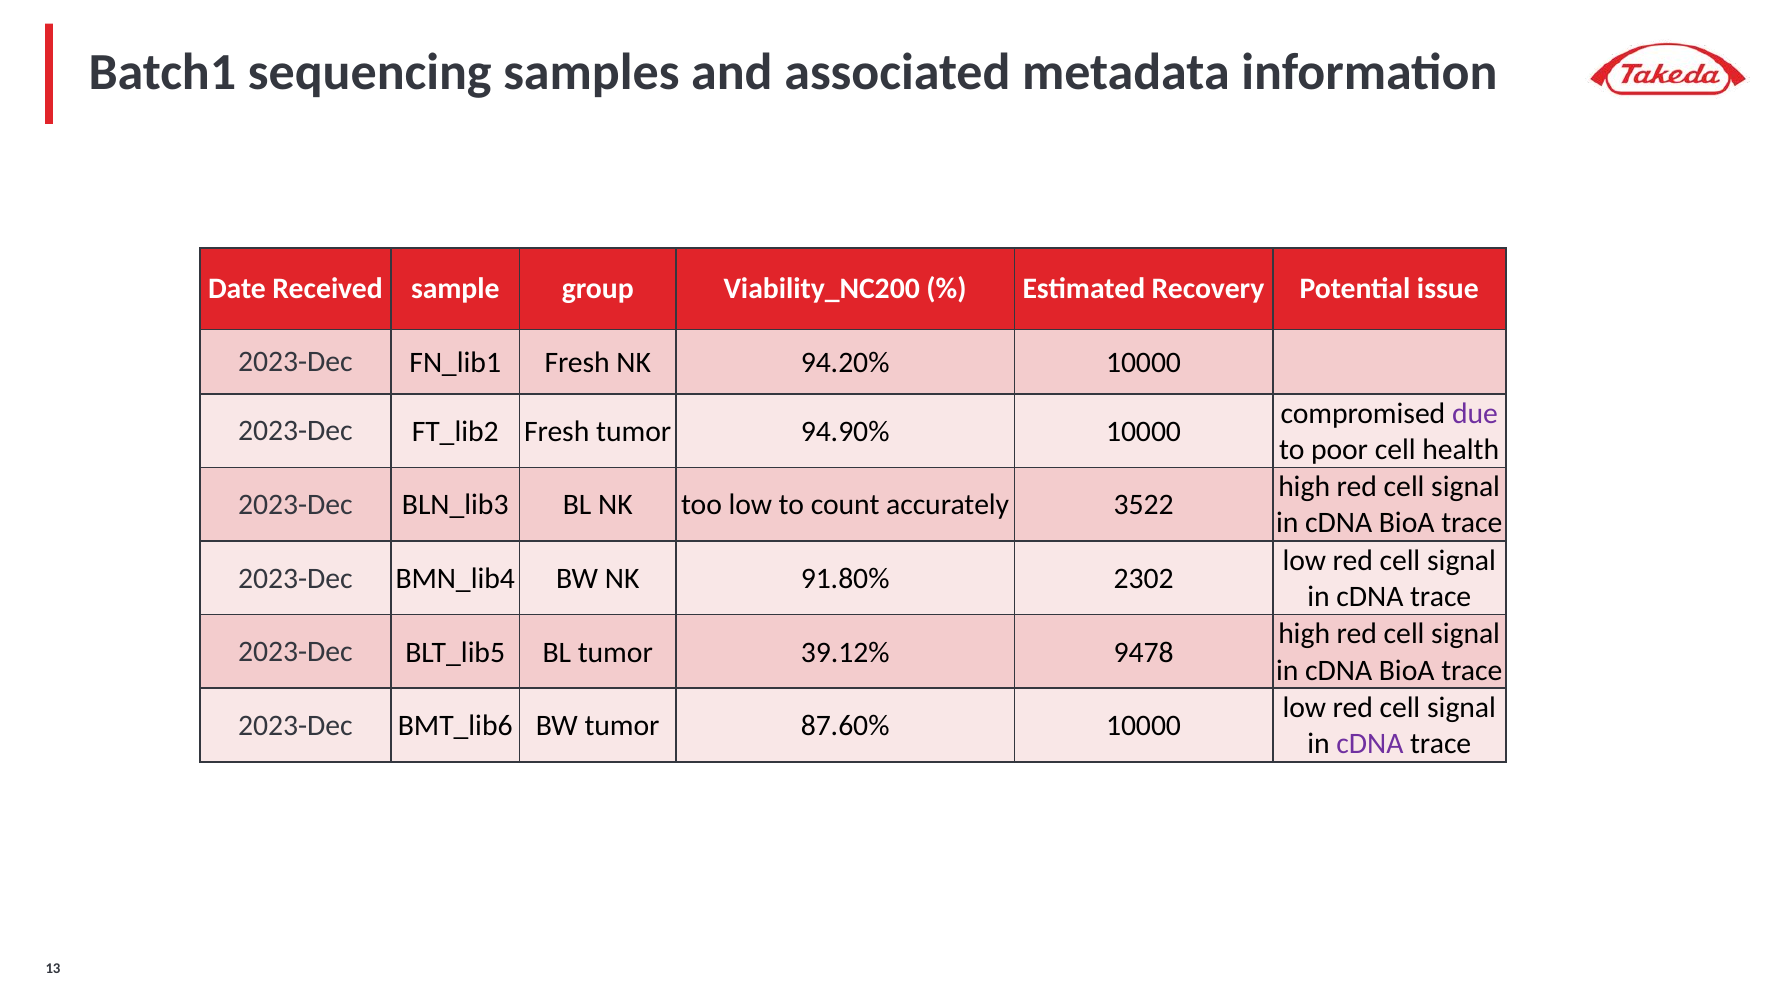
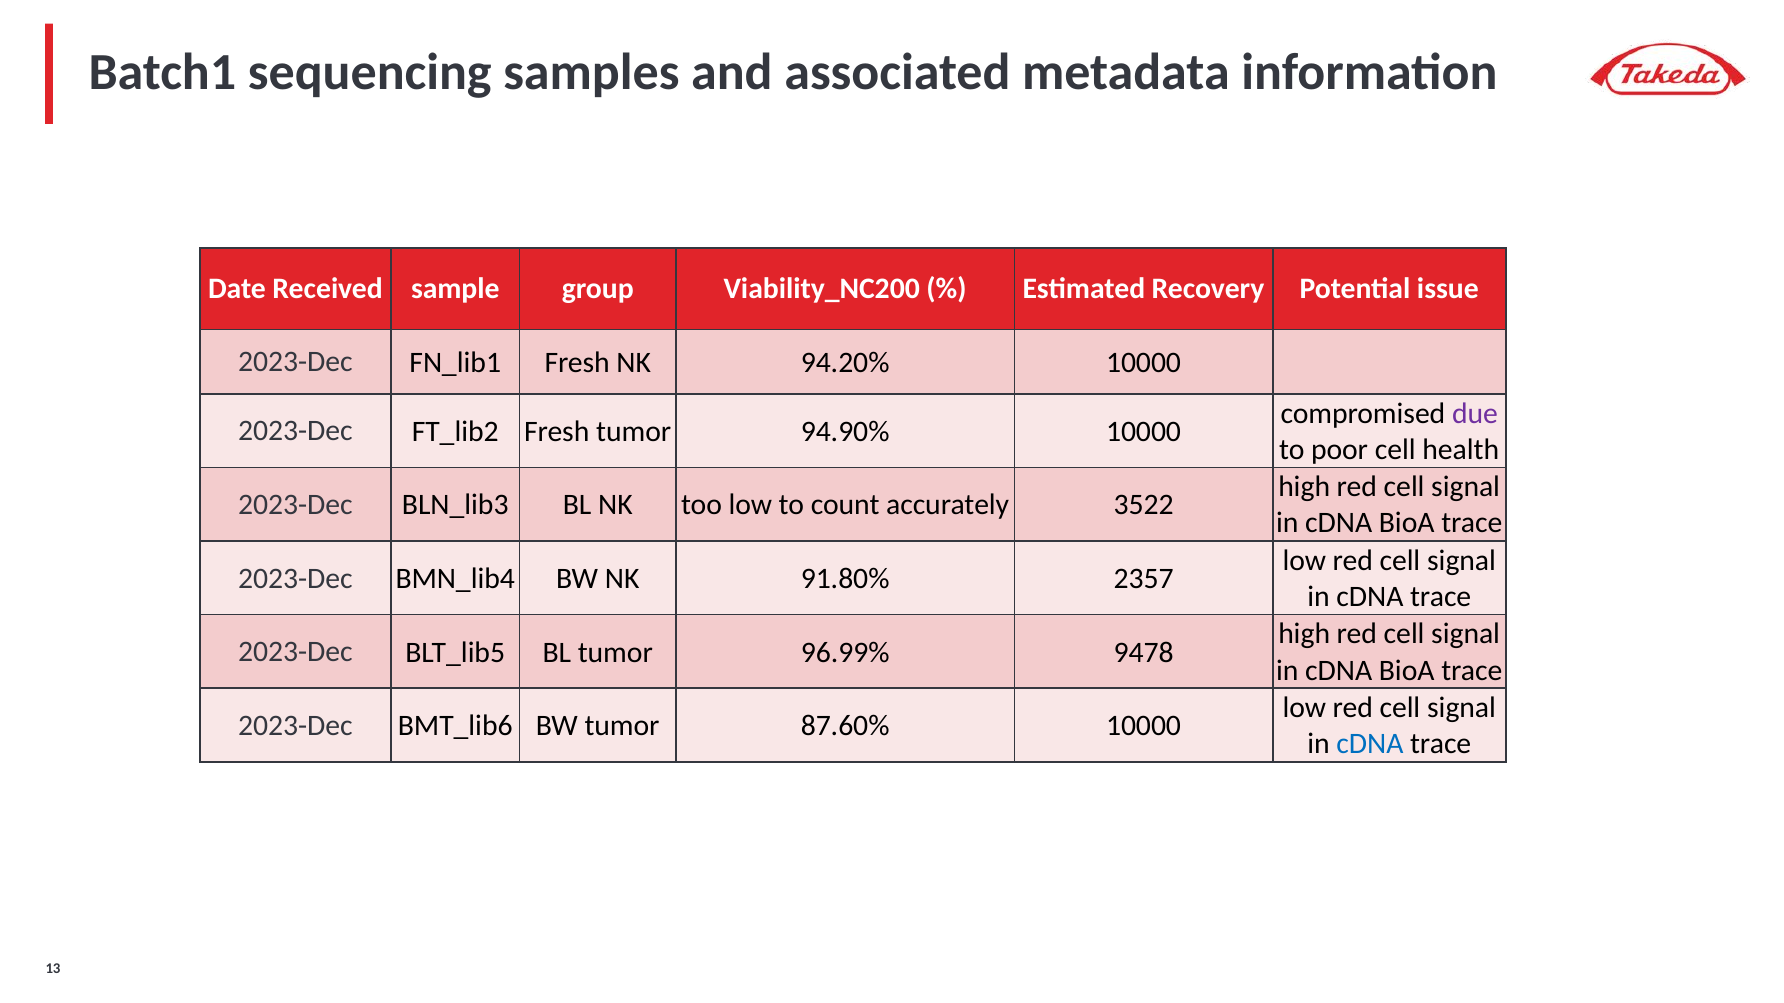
2302: 2302 -> 2357
39.12%: 39.12% -> 96.99%
cDNA at (1370, 744) colour: purple -> blue
